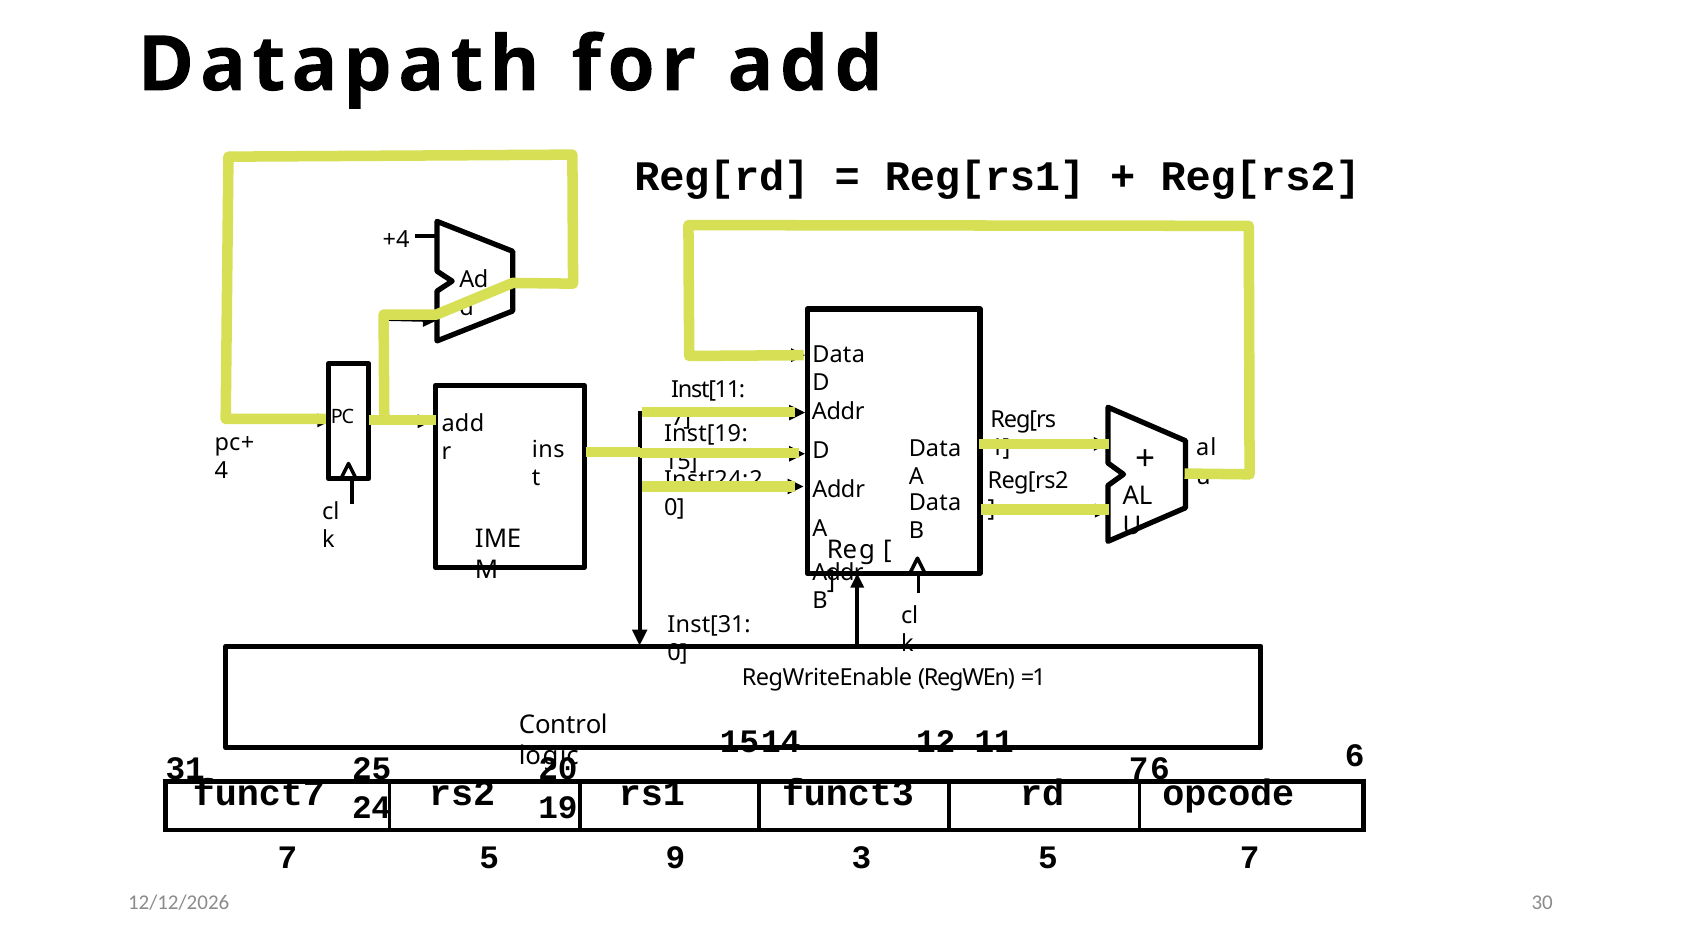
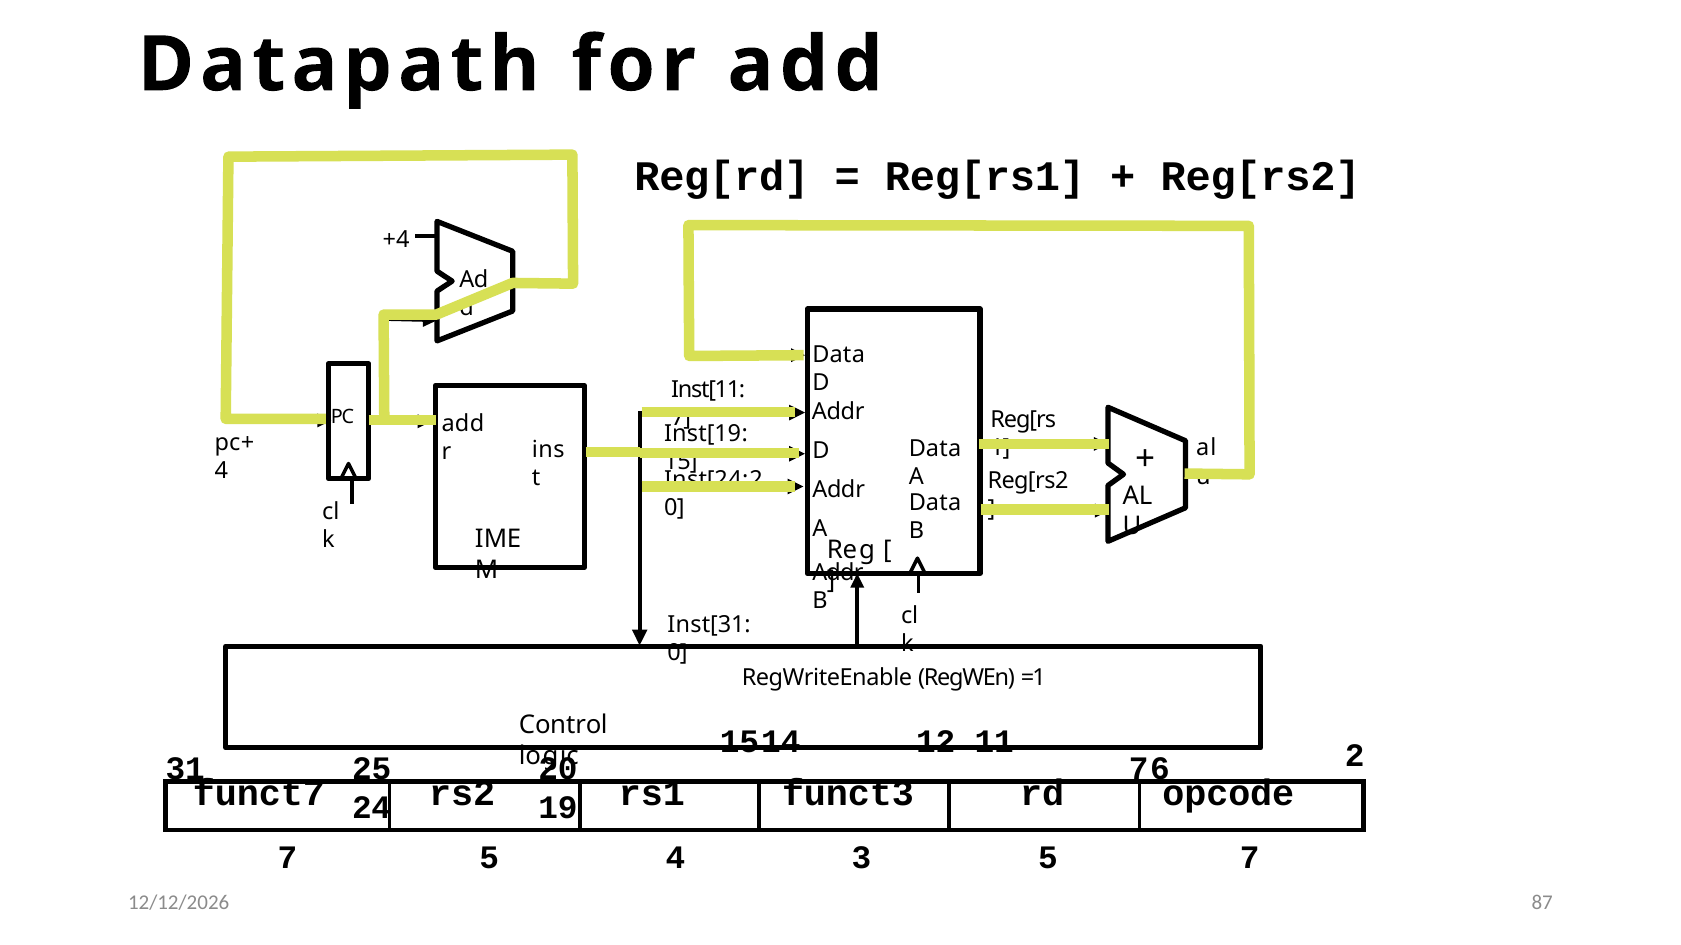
6: 6 -> 2
5 9: 9 -> 4
30: 30 -> 87
